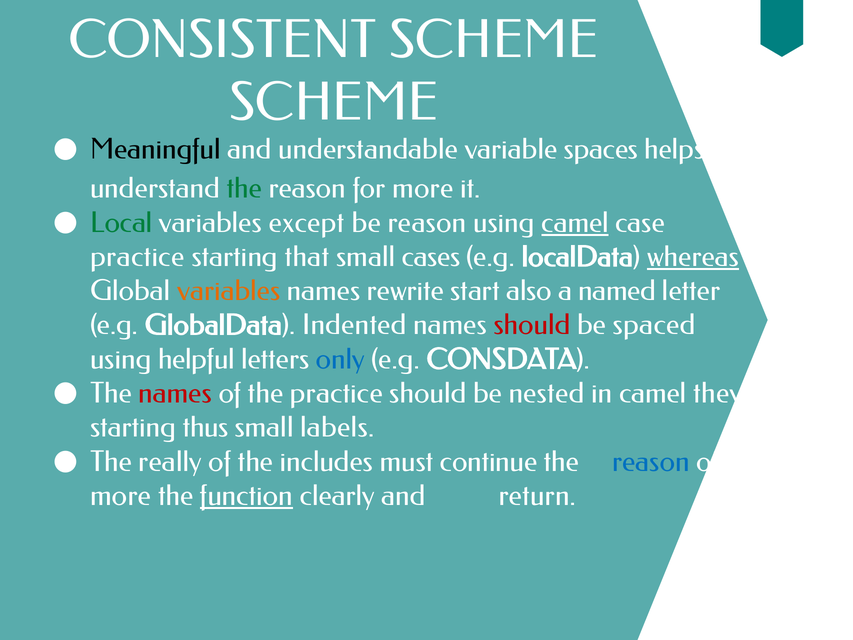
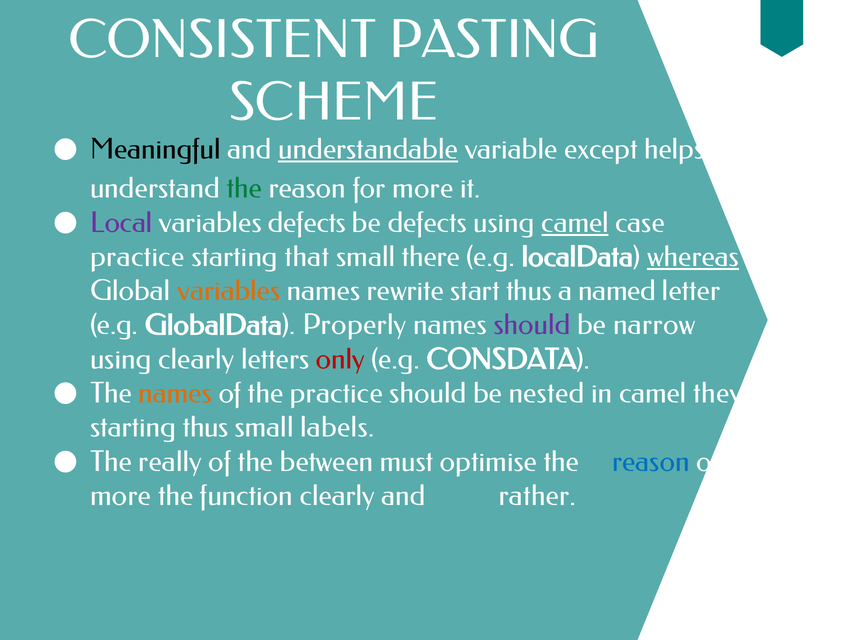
CONSISTENT SCHEME: SCHEME -> PASTING
understandable underline: none -> present
spaces: spaces -> except
Local colour: green -> purple
variables except: except -> defects
be reason: reason -> defects
cases: cases -> there
start also: also -> thus
Indented: Indented -> Properly
should at (532, 325) colour: red -> purple
spaced: spaced -> narrow
using helpful: helpful -> clearly
only colour: blue -> red
names at (175, 393) colour: red -> orange
includes: includes -> between
continue: continue -> optimise
function underline: present -> none
return: return -> rather
